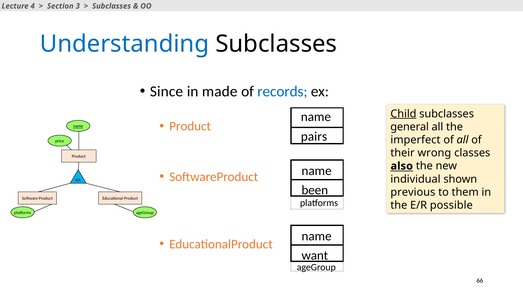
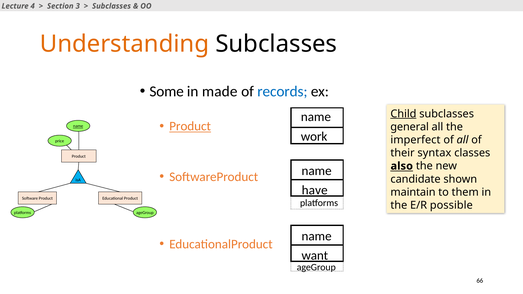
Understanding colour: blue -> orange
Since: Since -> Some
Product at (190, 126) underline: none -> present
pairs: pairs -> work
wrong: wrong -> syntax
individual: individual -> candidate
been: been -> have
previous: previous -> maintain
